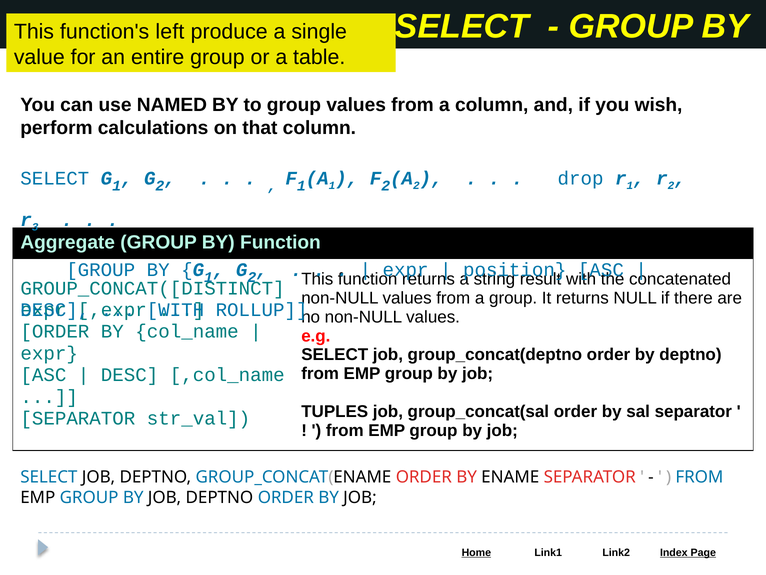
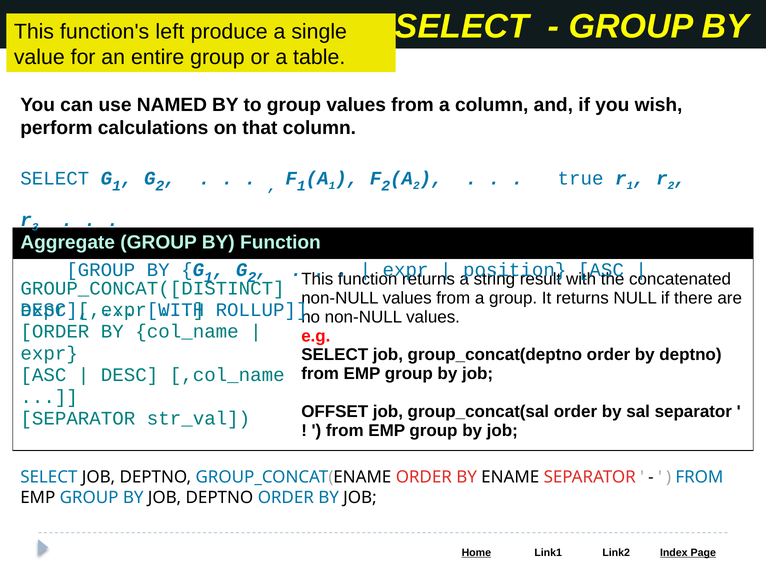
drop: drop -> true
TUPLES: TUPLES -> OFFSET
